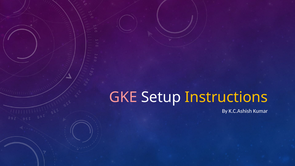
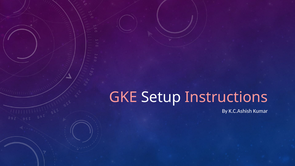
Instructions colour: yellow -> pink
